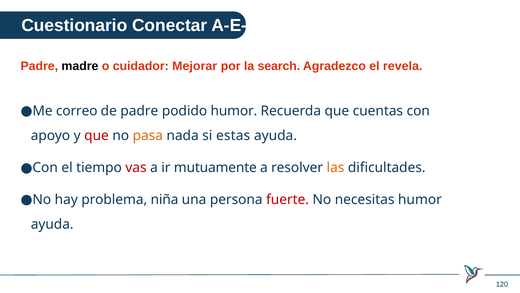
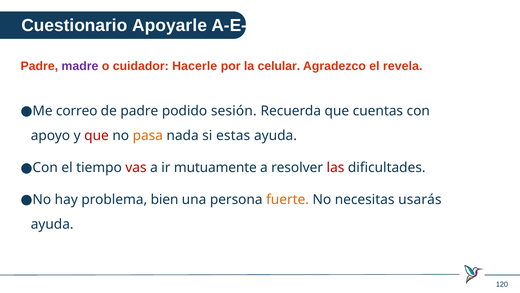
Conectar: Conectar -> Apoyarle
madre colour: black -> purple
Mejorar: Mejorar -> Hacerle
search: search -> celular
podido humor: humor -> sesión
las colour: orange -> red
niña: niña -> bien
fuerte colour: red -> orange
necesitas humor: humor -> usarás
